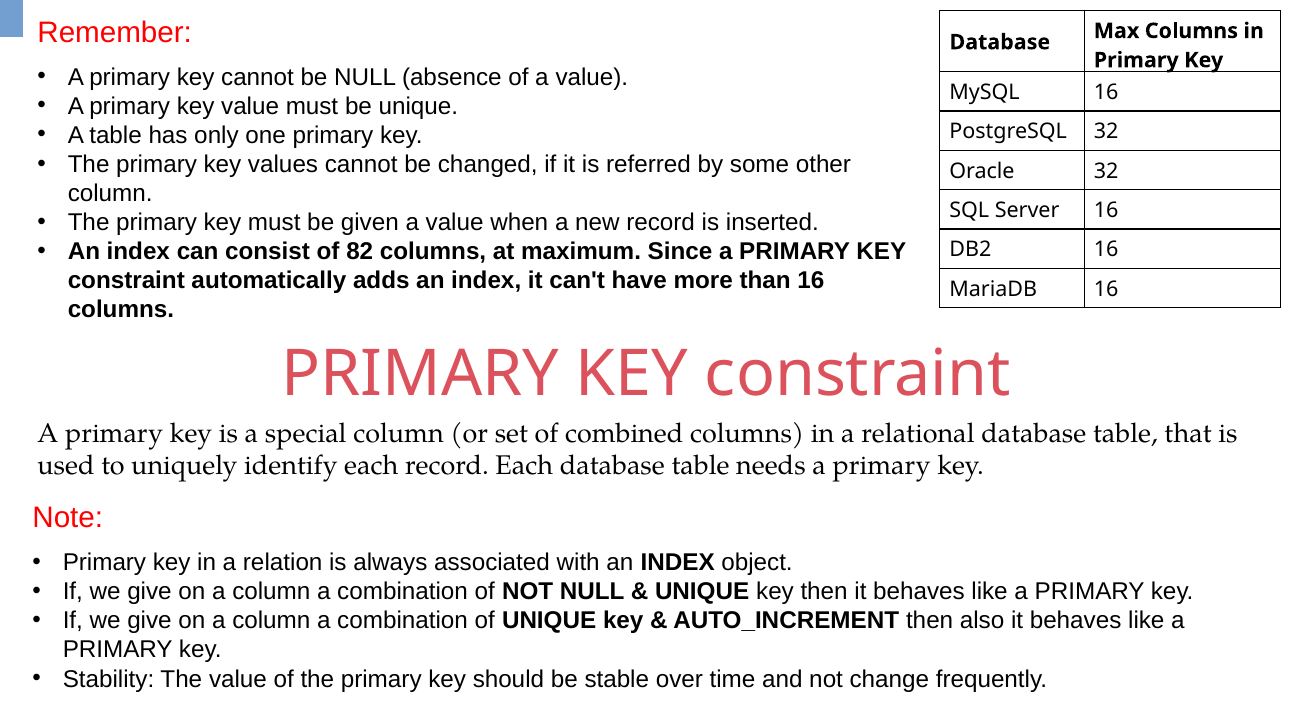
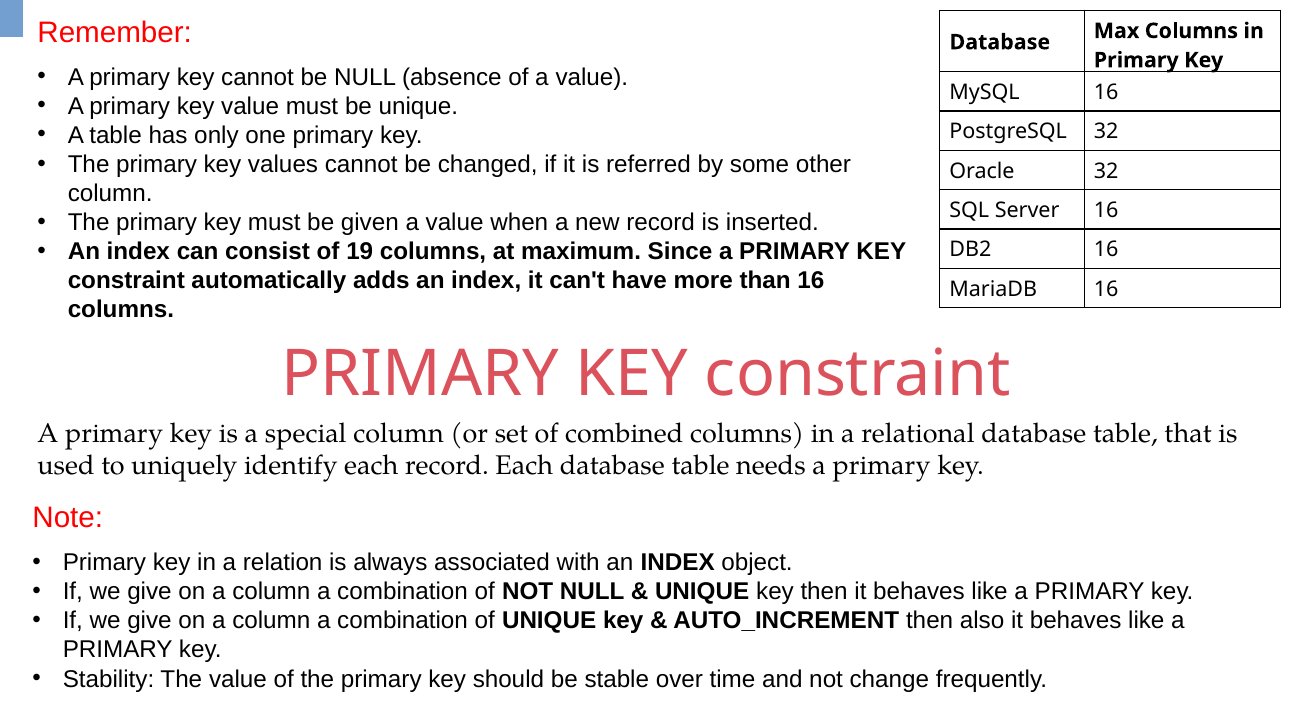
82: 82 -> 19
